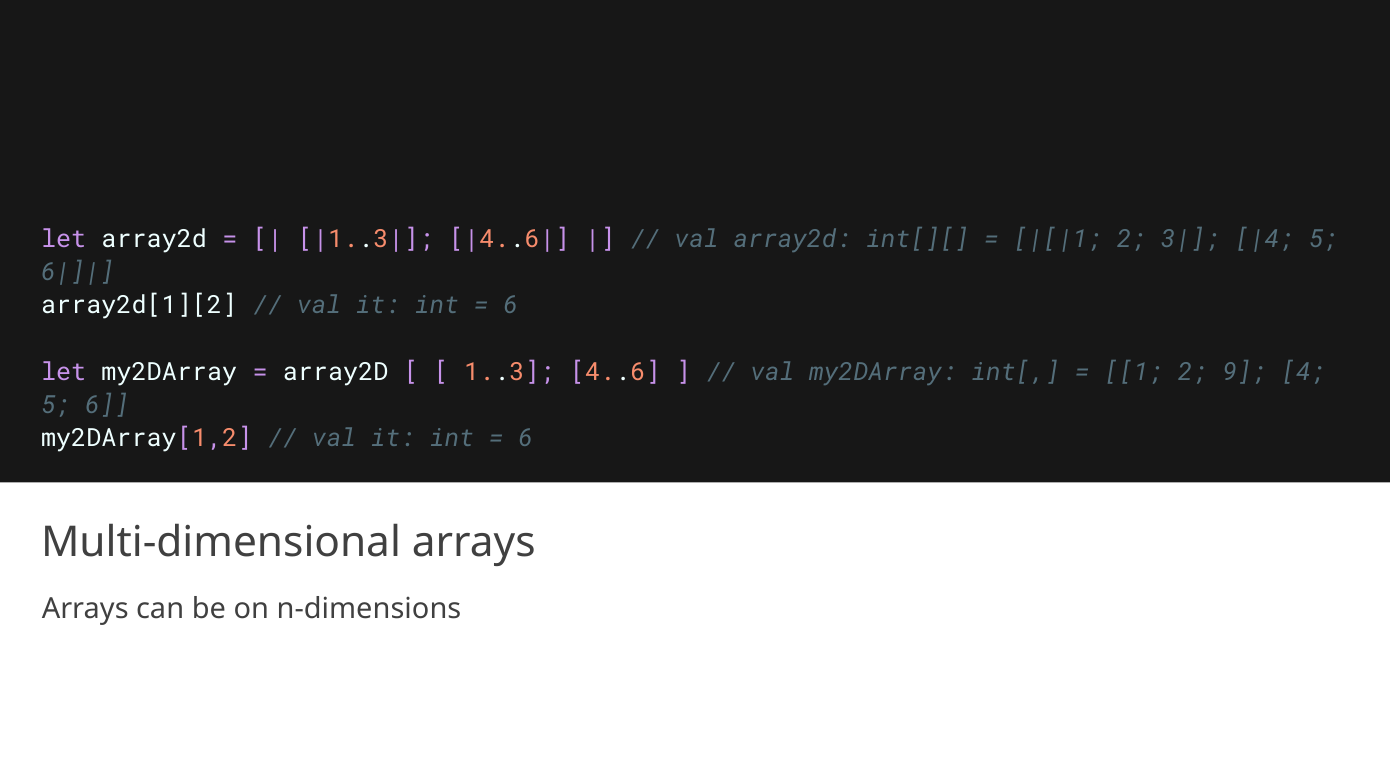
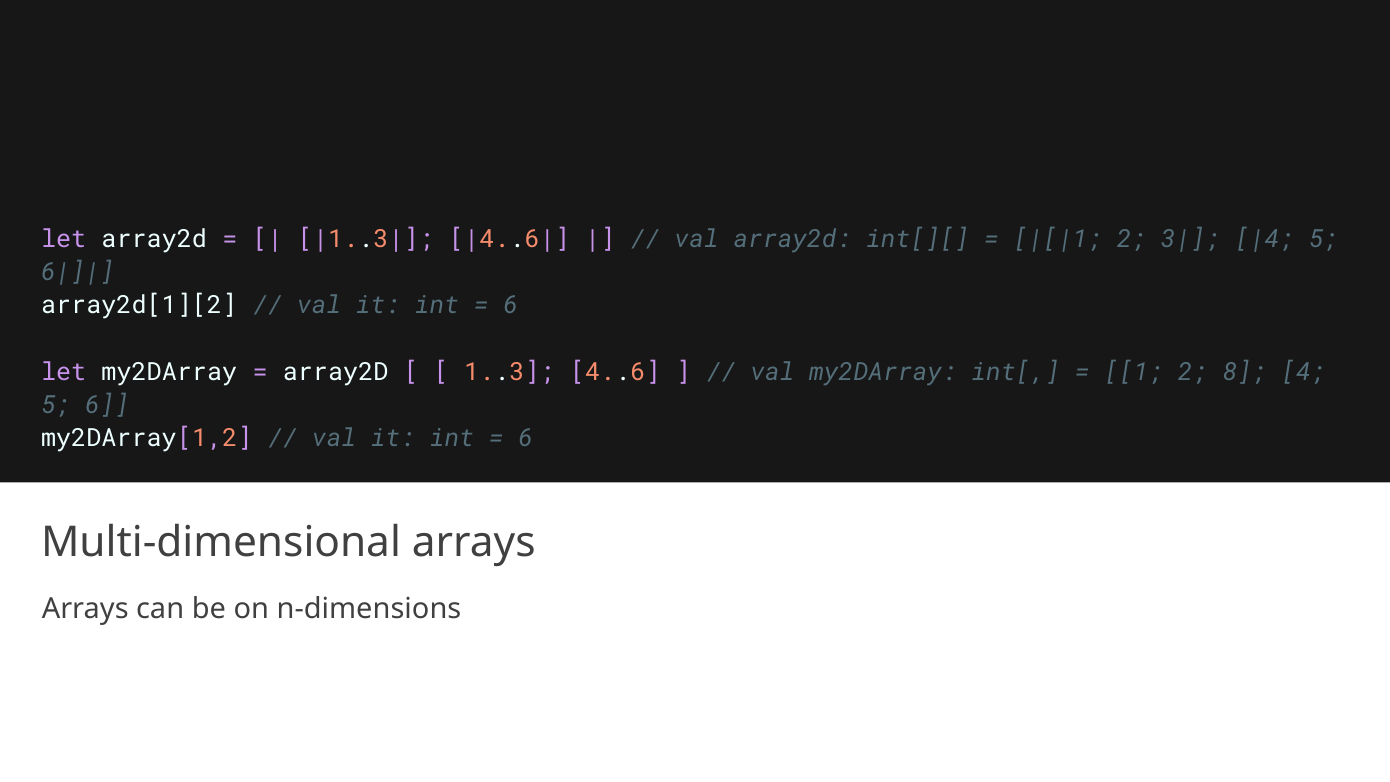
9: 9 -> 8
